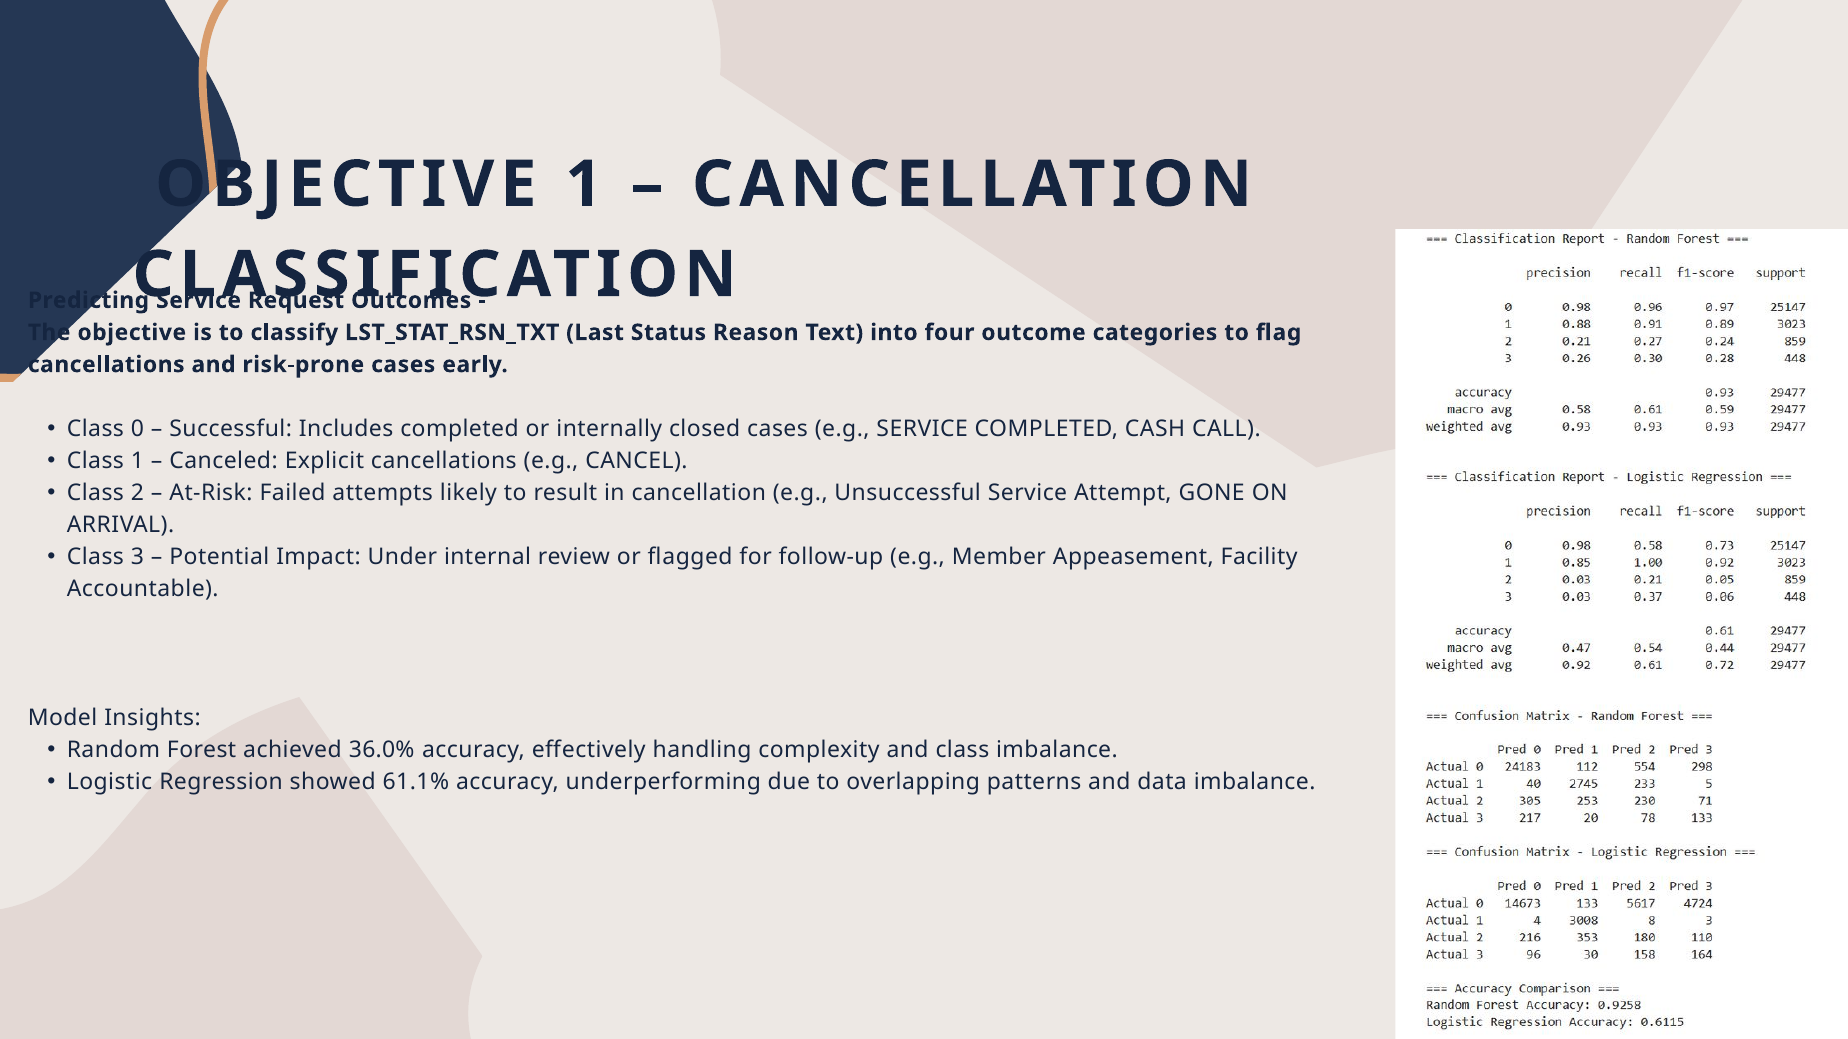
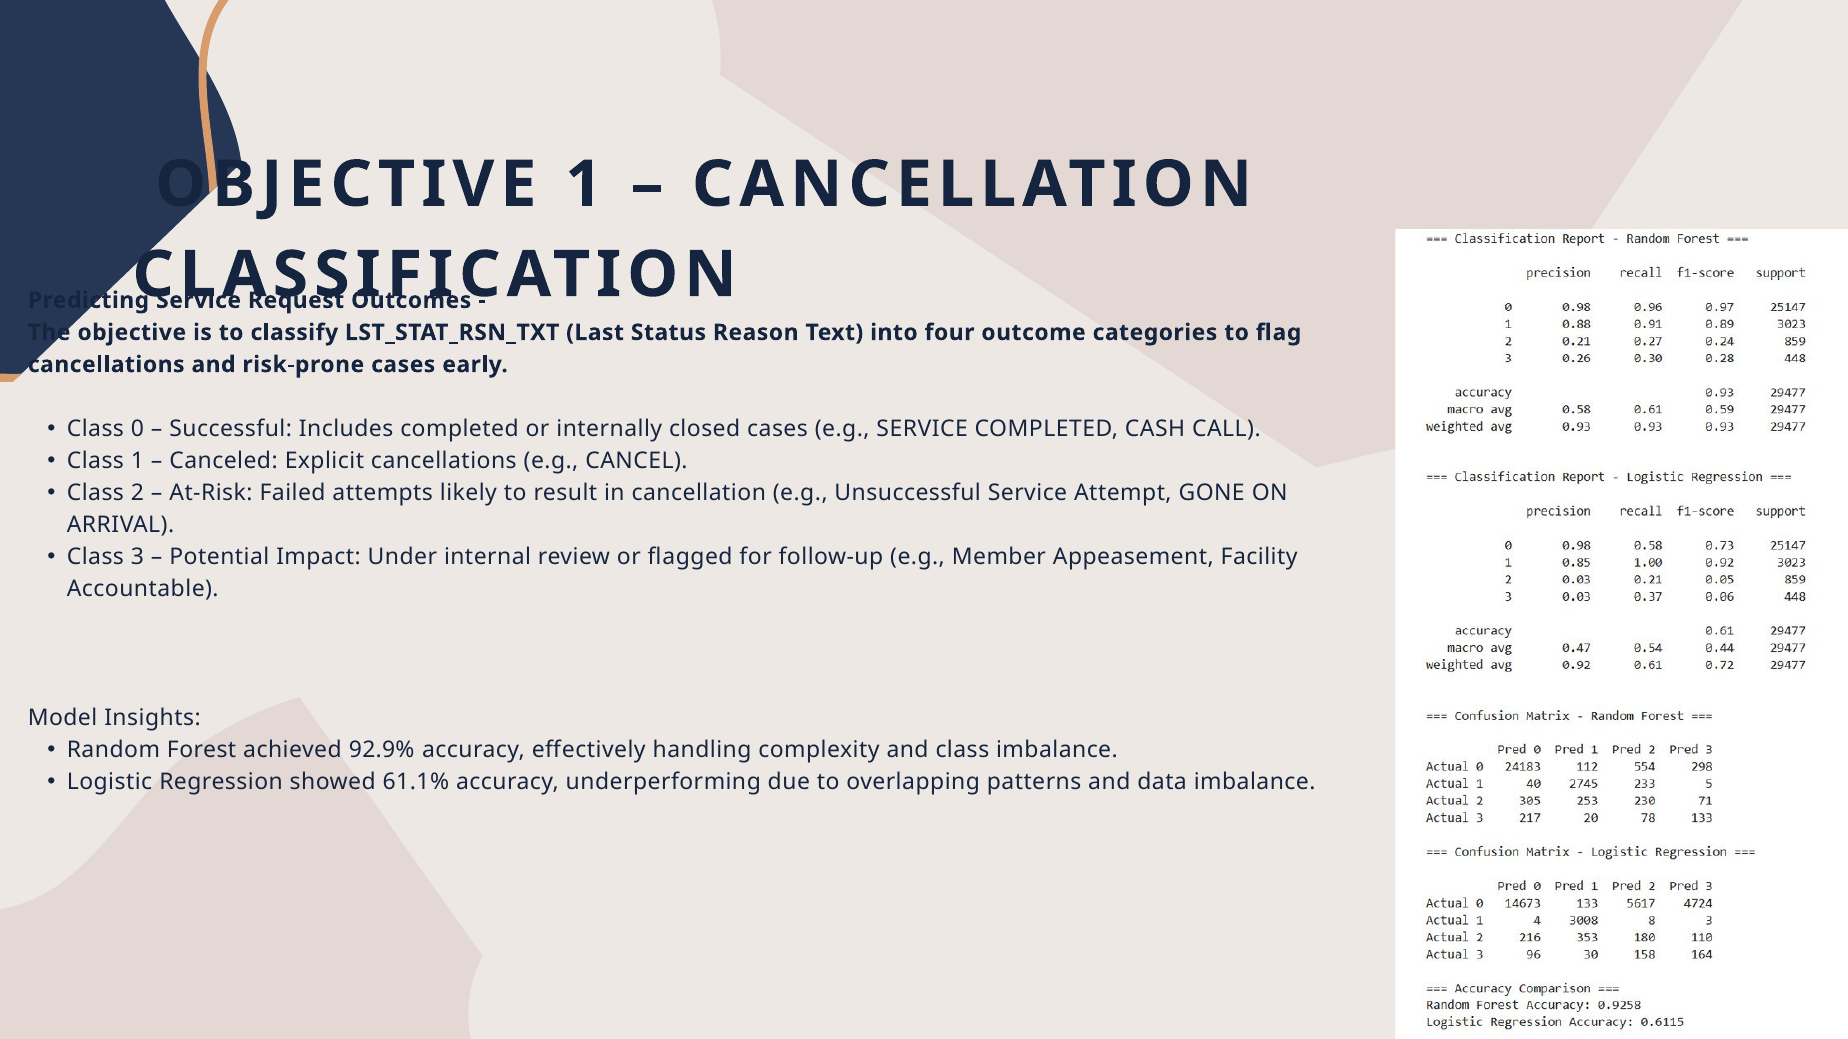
36.0%: 36.0% -> 92.9%
